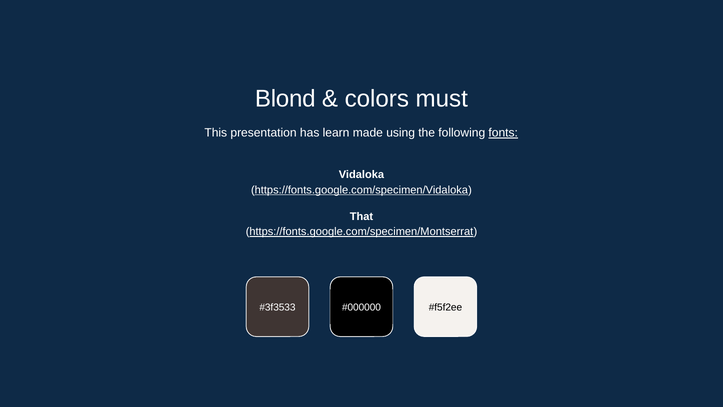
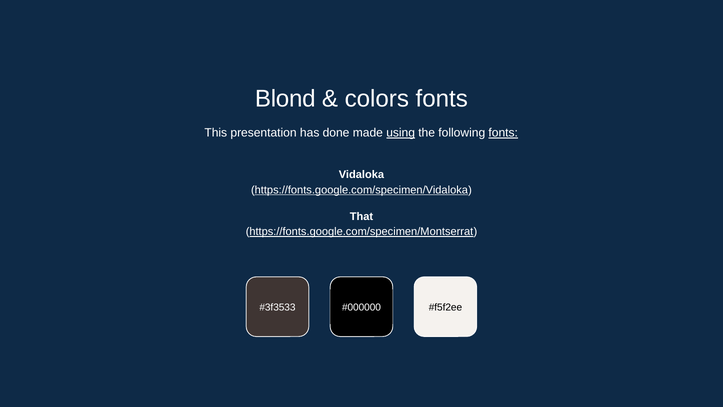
colors must: must -> fonts
learn: learn -> done
using underline: none -> present
